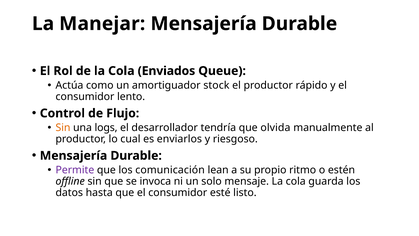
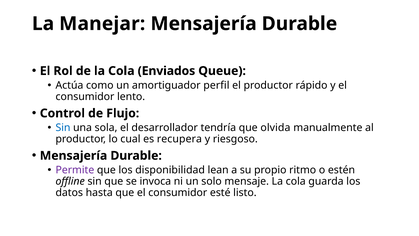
stock: stock -> perfil
Sin at (63, 128) colour: orange -> blue
logs: logs -> sola
enviarlos: enviarlos -> recupera
comunicación: comunicación -> disponibilidad
